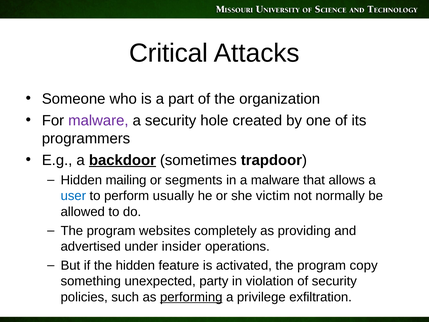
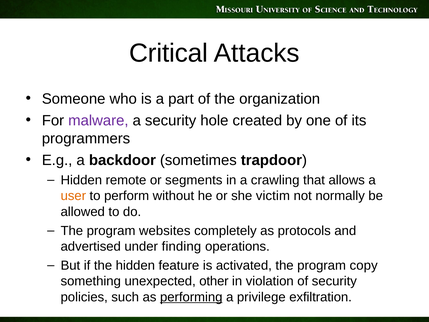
backdoor underline: present -> none
mailing: mailing -> remote
a malware: malware -> crawling
user colour: blue -> orange
usually: usually -> without
providing: providing -> protocols
insider: insider -> finding
party: party -> other
